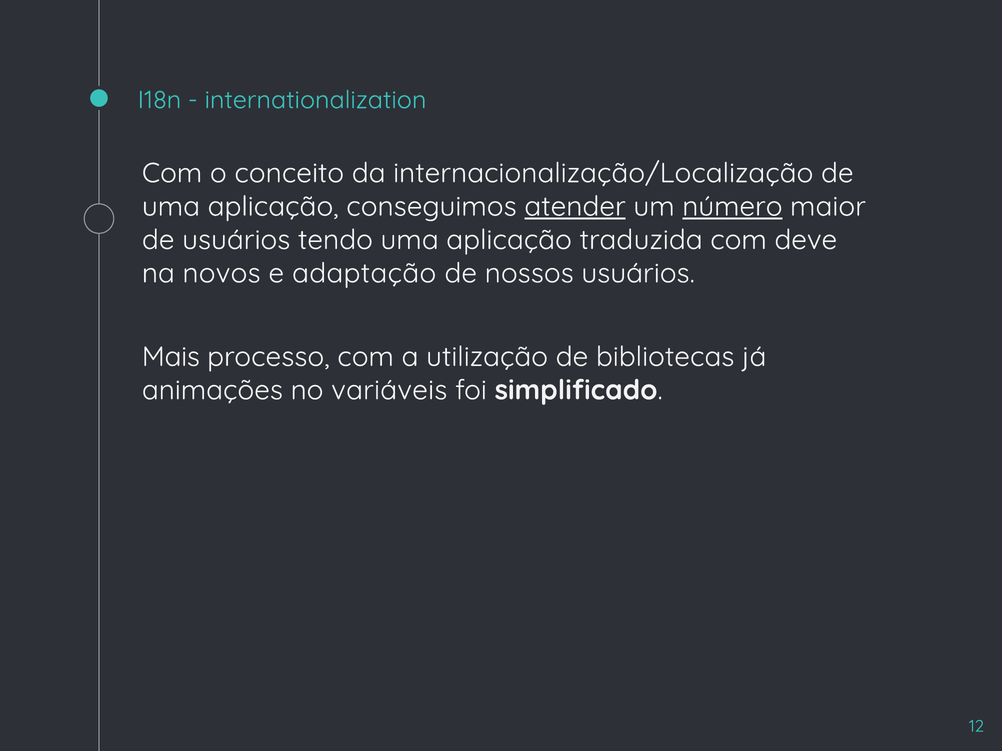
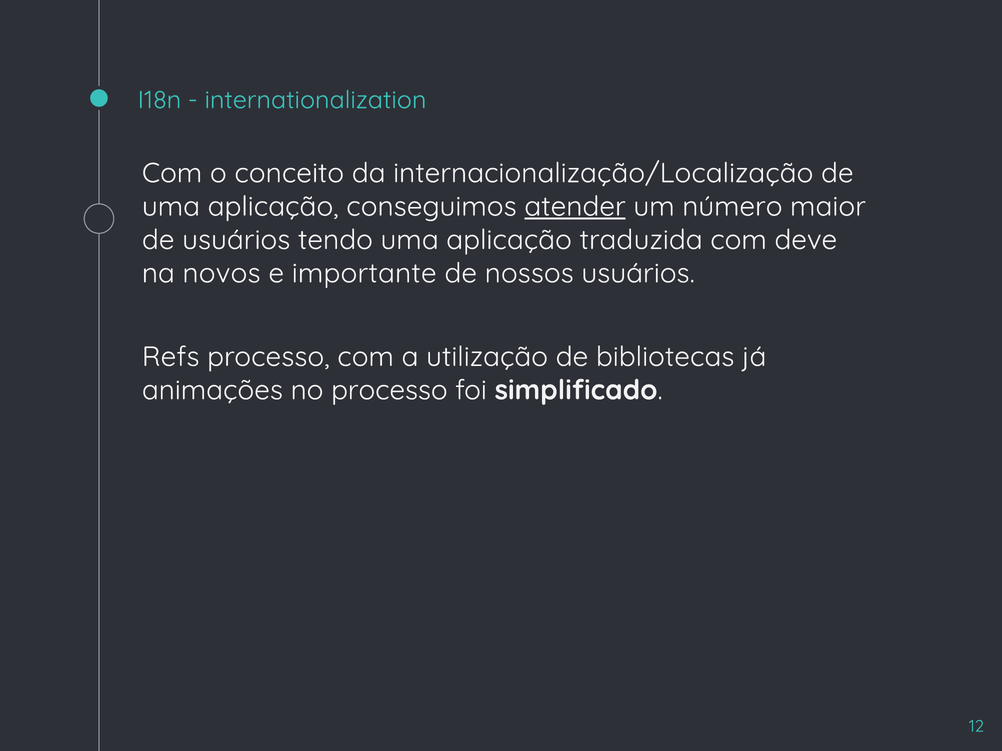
número underline: present -> none
adaptação: adaptação -> importante
Mais: Mais -> Refs
no variáveis: variáveis -> processo
